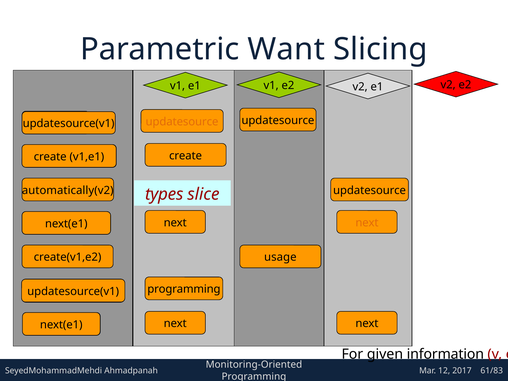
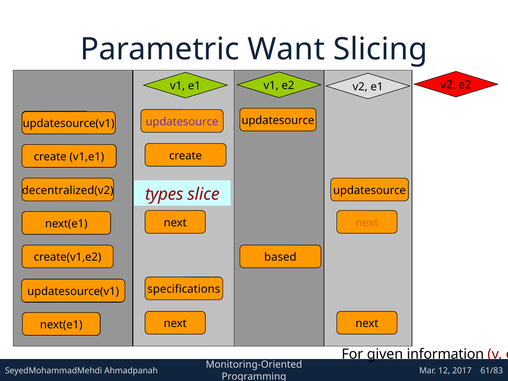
updatesource at (182, 122) colour: orange -> purple
automatically(v2: automatically(v2 -> decentralized(v2
usage: usage -> based
programming at (184, 289): programming -> specifications
